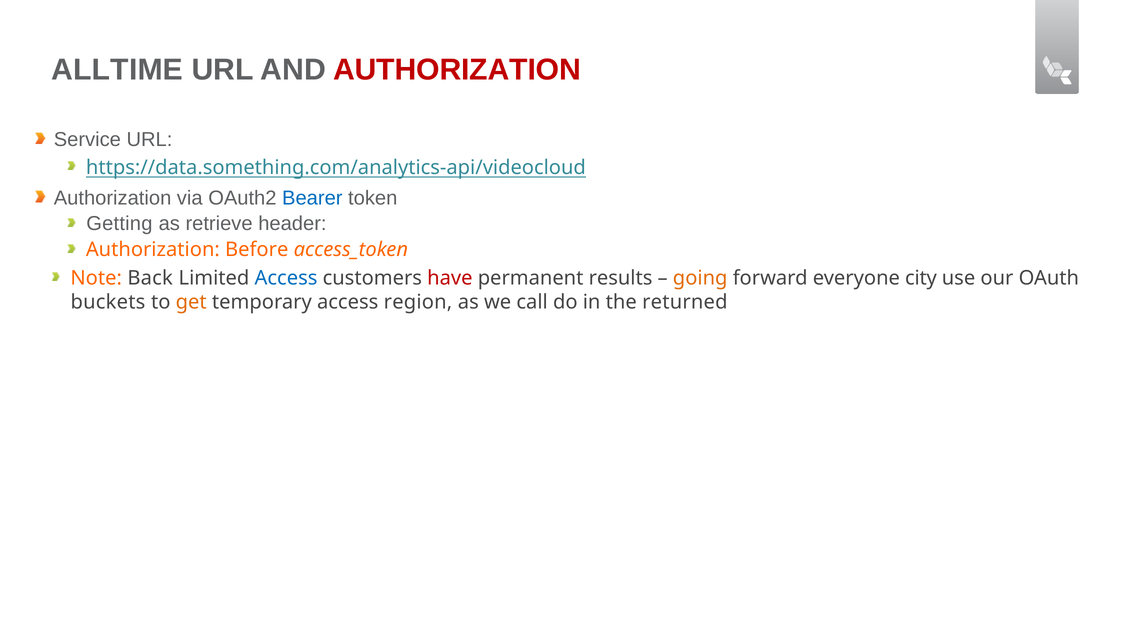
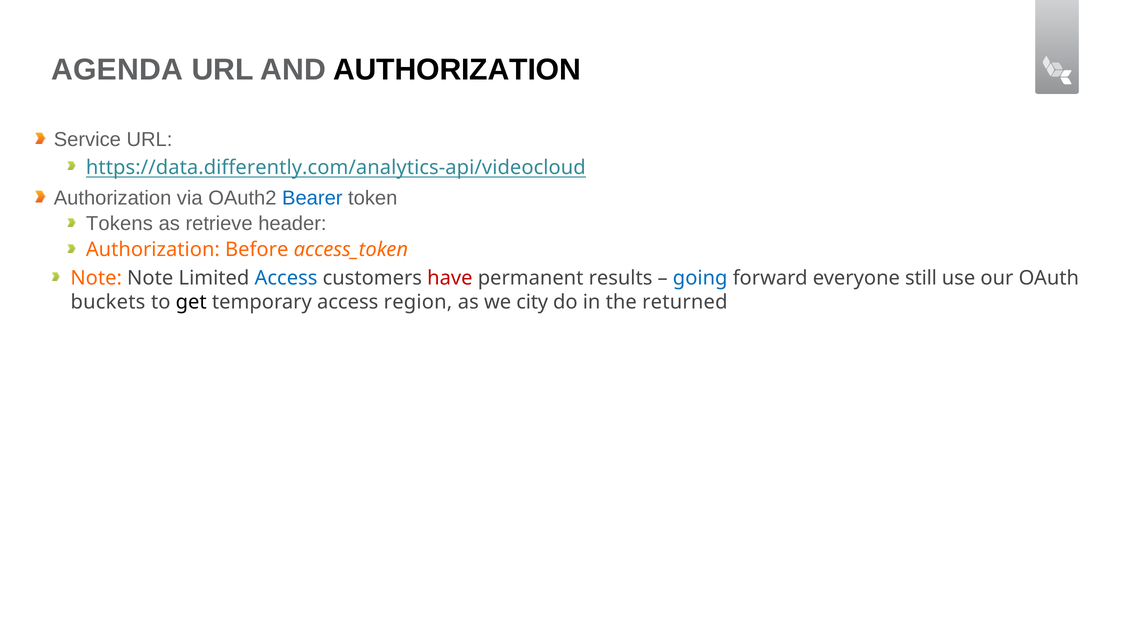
ALLTIME: ALLTIME -> AGENDA
AUTHORIZATION at (457, 70) colour: red -> black
https://data.something.com/analytics-api/videocloud: https://data.something.com/analytics-api/videocloud -> https://data.differently.com/analytics-api/videocloud
Getting: Getting -> Tokens
Note Back: Back -> Note
going colour: orange -> blue
city: city -> still
get colour: orange -> black
call: call -> city
